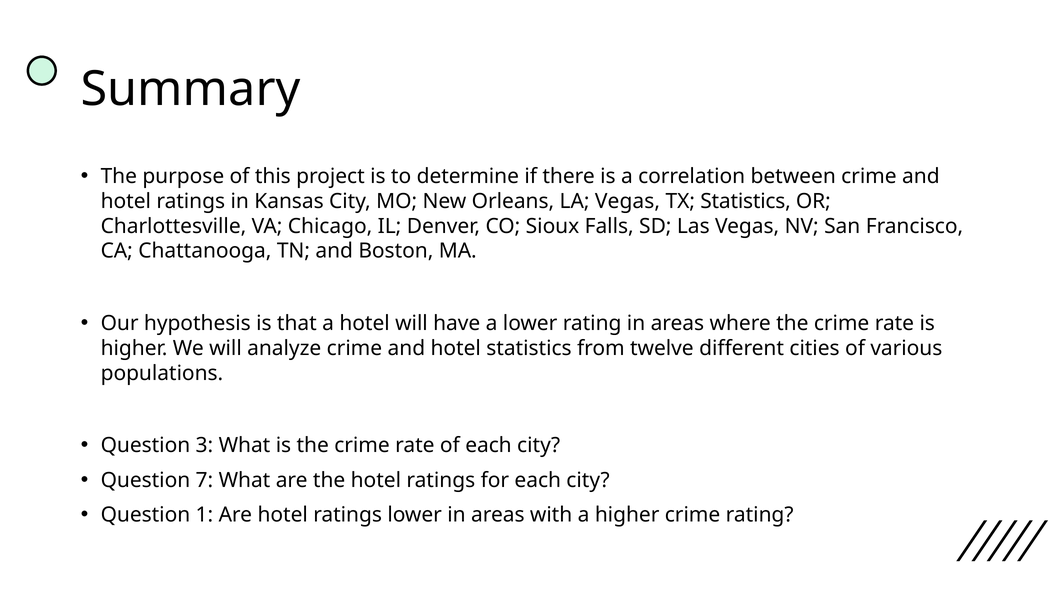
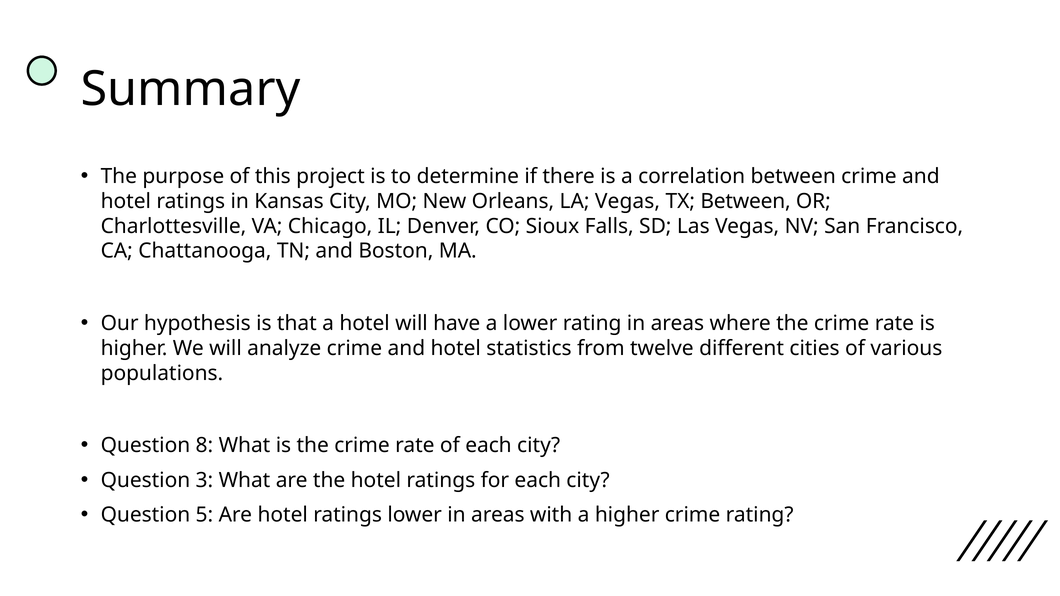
TX Statistics: Statistics -> Between
3: 3 -> 8
7: 7 -> 3
1: 1 -> 5
